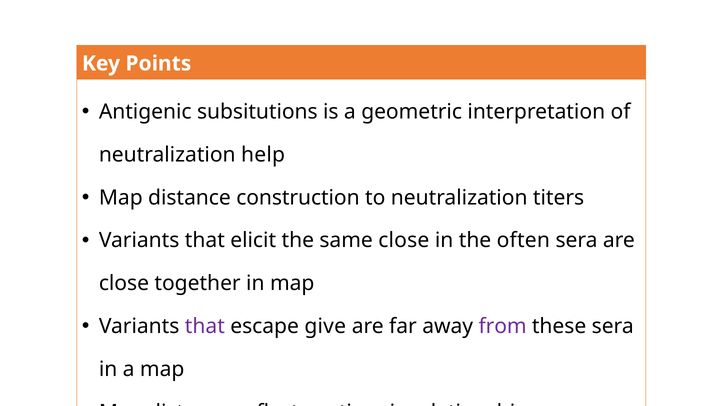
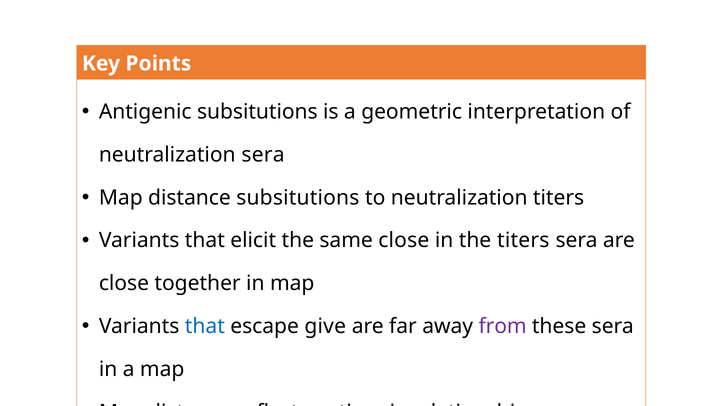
neutralization help: help -> sera
distance construction: construction -> subsitutions
the often: often -> titers
that at (205, 326) colour: purple -> blue
